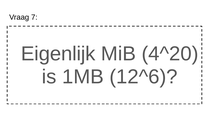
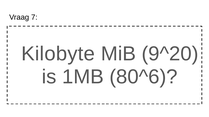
Eigenlijk: Eigenlijk -> Kilobyte
4^20: 4^20 -> 9^20
12^6: 12^6 -> 80^6
